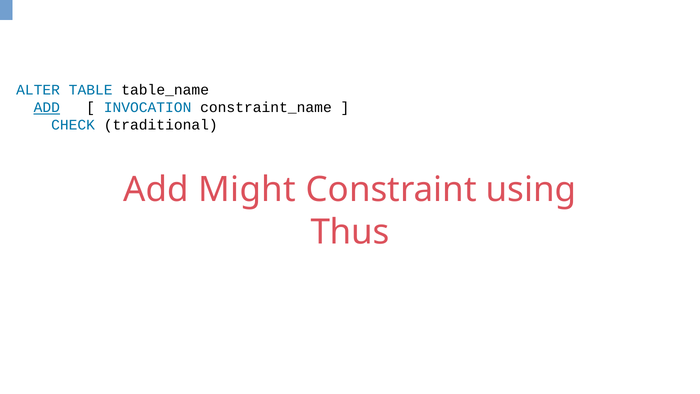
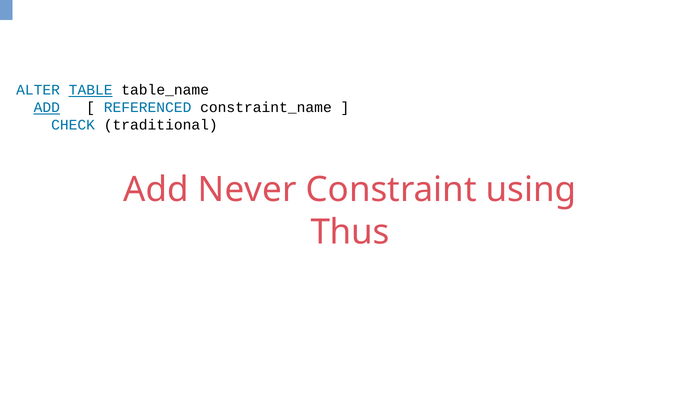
TABLE underline: none -> present
INVOCATION: INVOCATION -> REFERENCED
Might: Might -> Never
